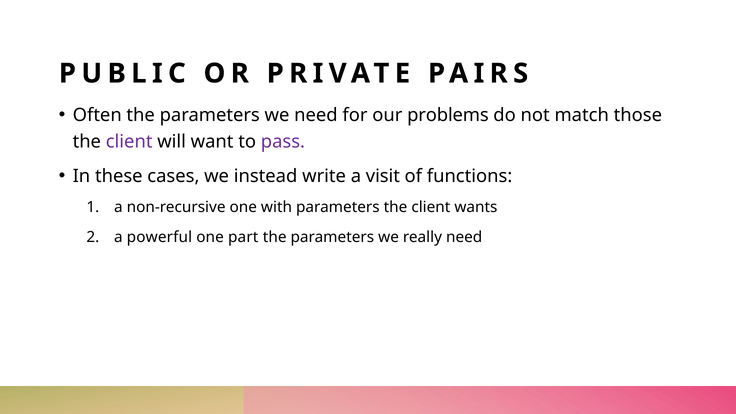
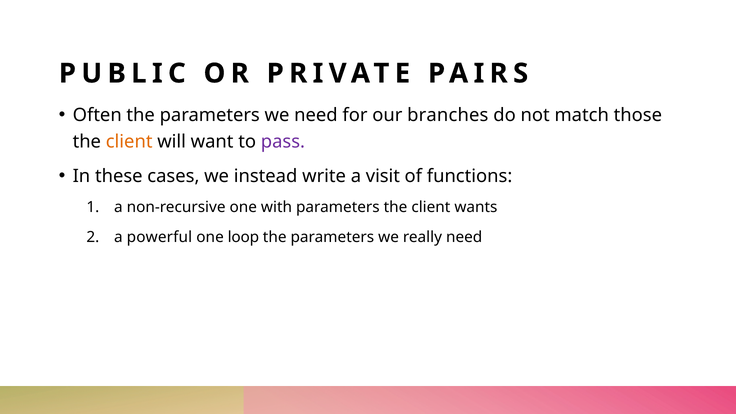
problems: problems -> branches
client at (129, 142) colour: purple -> orange
part: part -> loop
